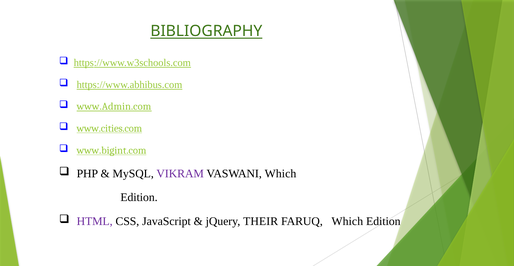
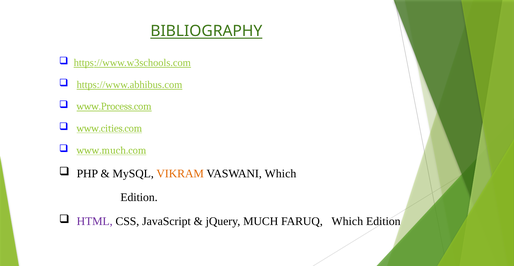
www.Admin.com: www.Admin.com -> www.Process.com
www.bigint.com: www.bigint.com -> www.much.com
VIKRAM colour: purple -> orange
THEIR: THEIR -> MUCH
